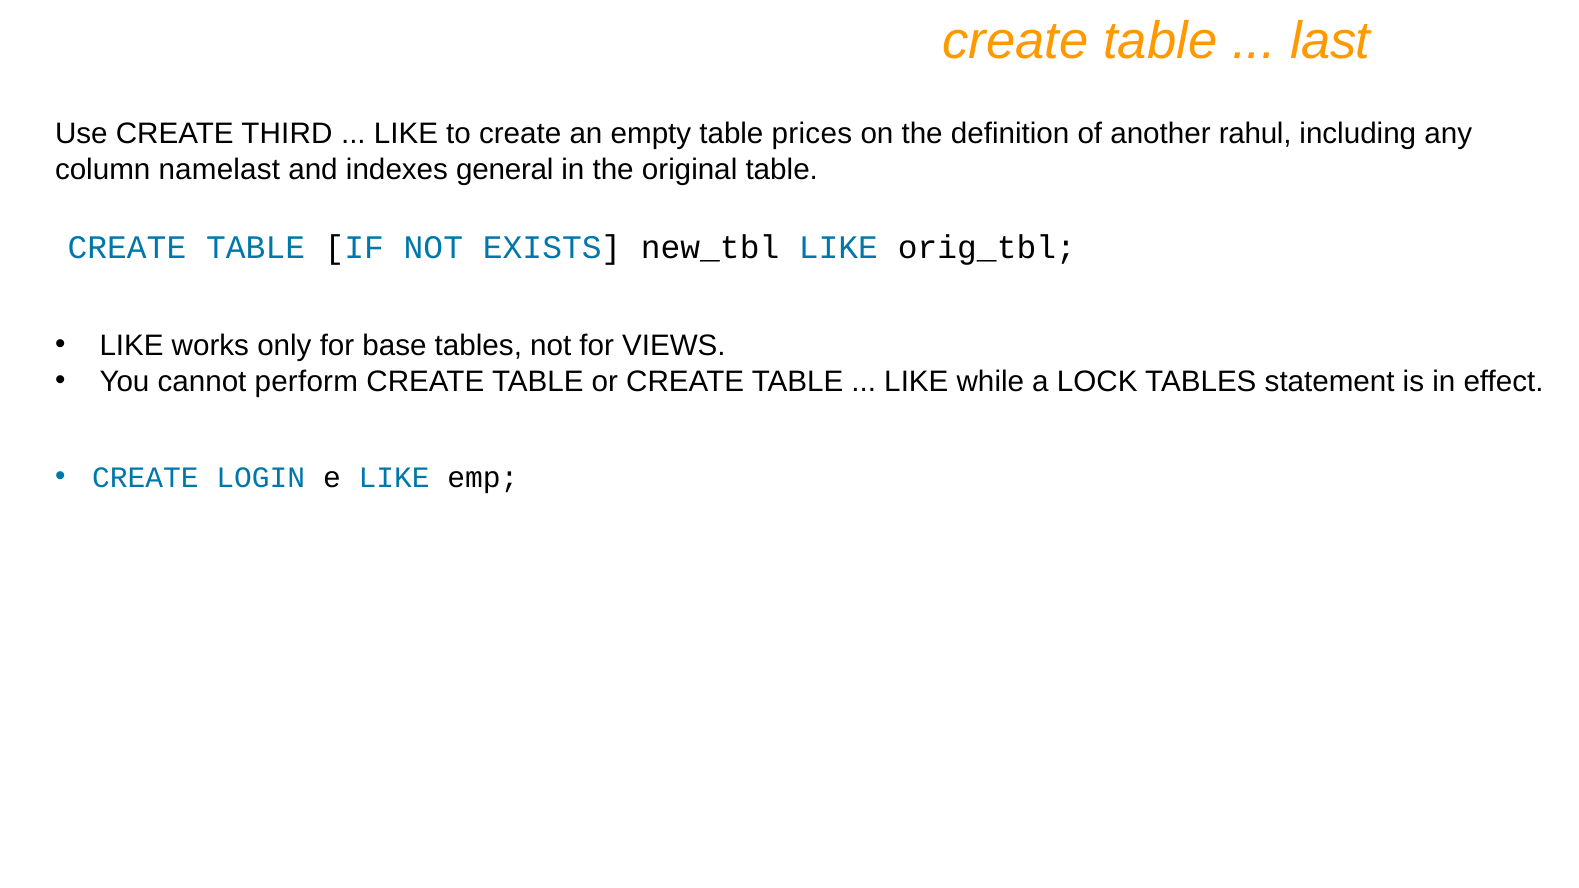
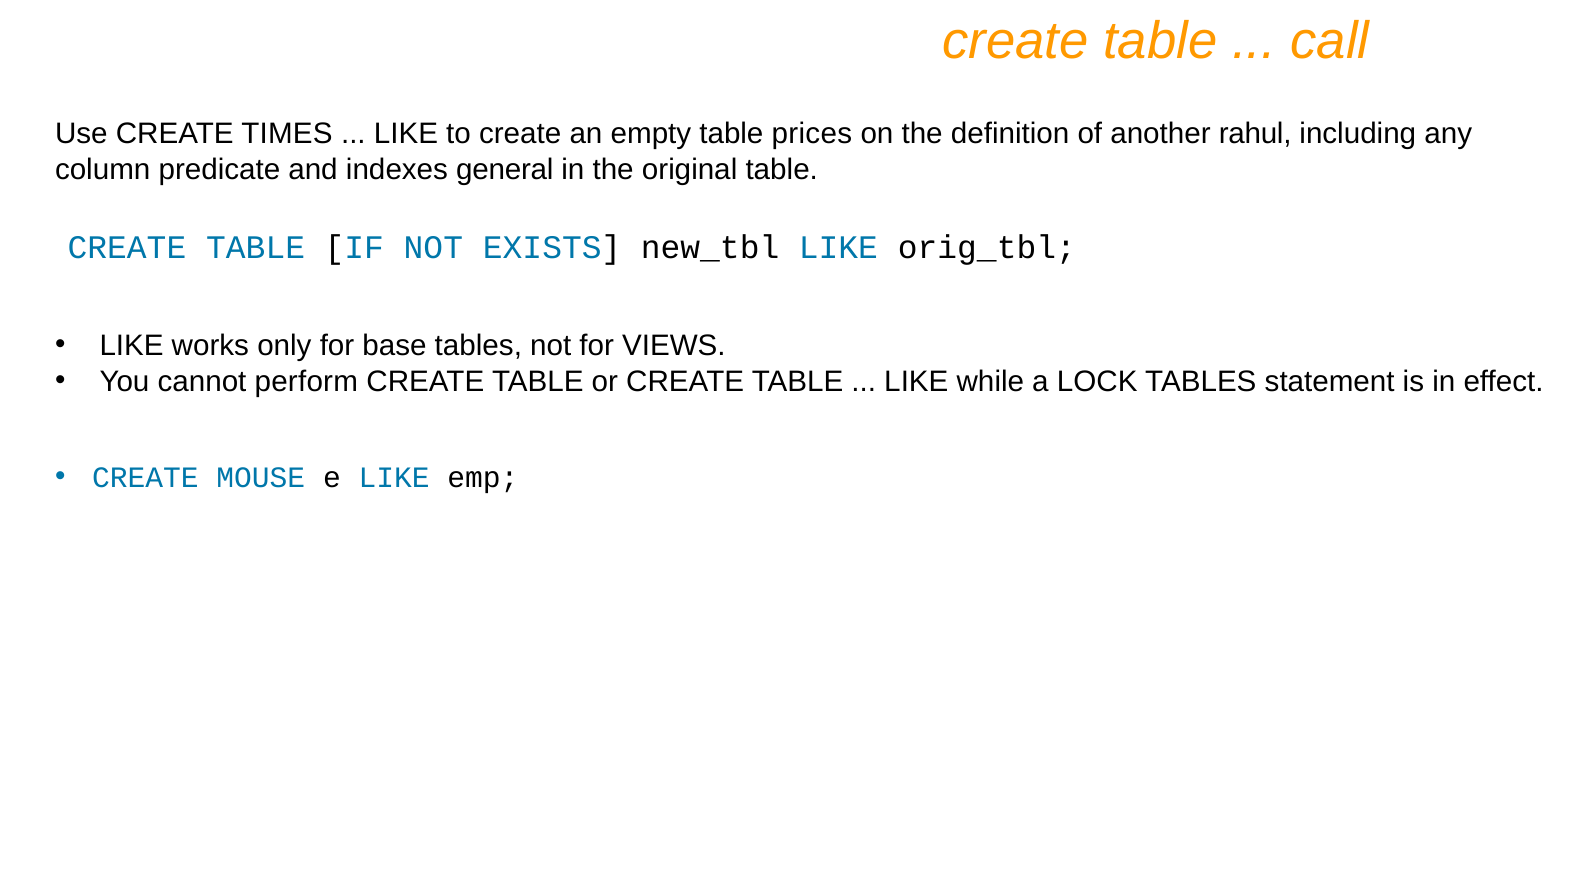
last: last -> call
THIRD: THIRD -> TIMES
namelast: namelast -> predicate
LOGIN: LOGIN -> MOUSE
